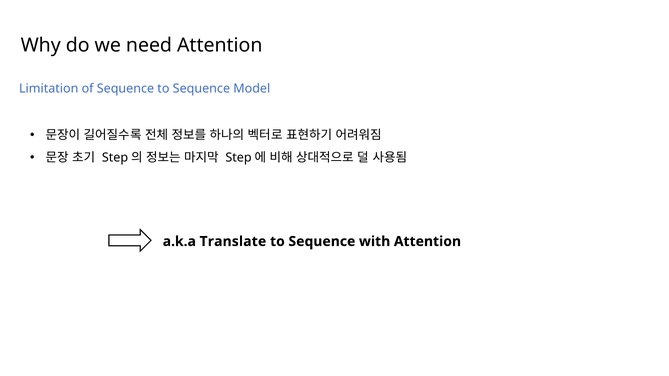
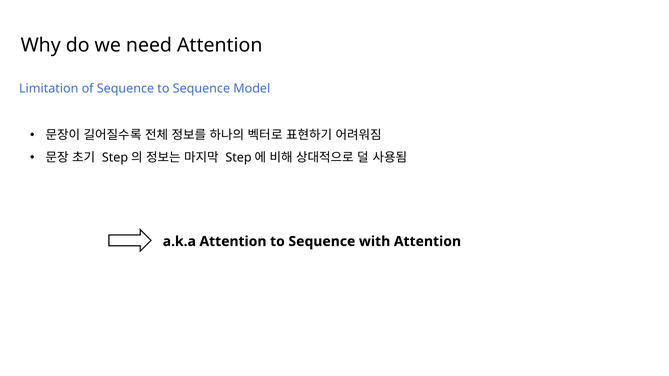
a.k.a Translate: Translate -> Attention
